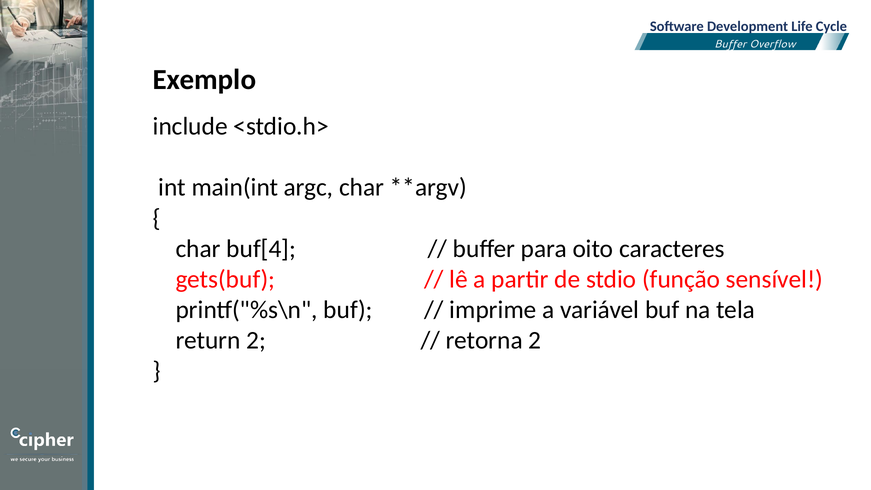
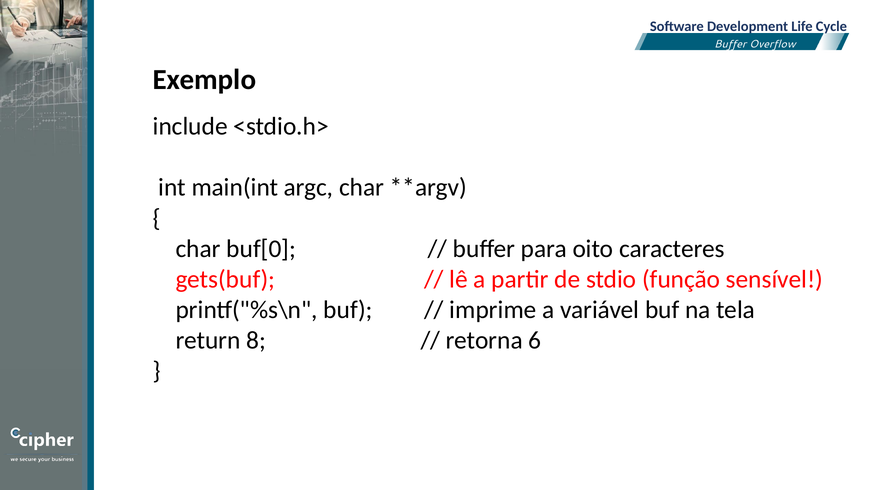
buf[4: buf[4 -> buf[0
return 2: 2 -> 8
retorna 2: 2 -> 6
